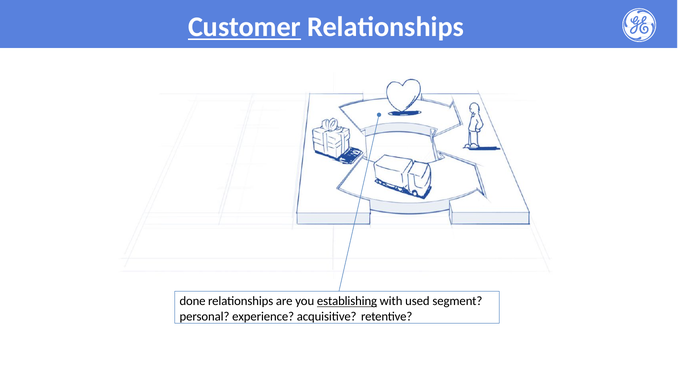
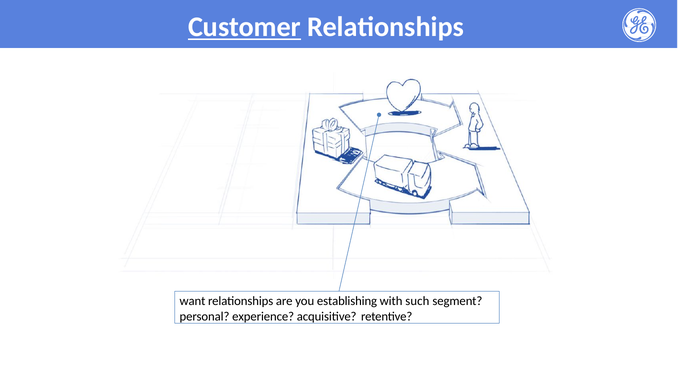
done: done -> want
establishing underline: present -> none
used: used -> such
